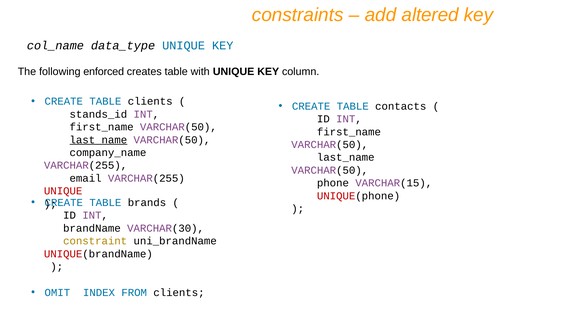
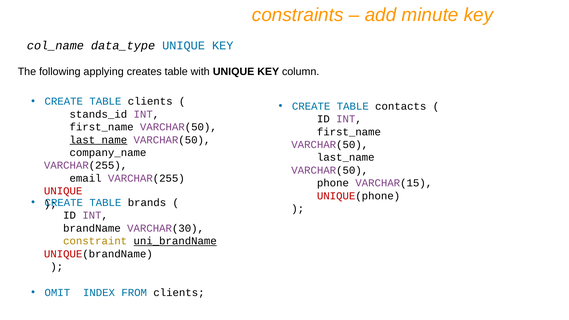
altered: altered -> minute
enforced: enforced -> applying
uni_brandName underline: none -> present
